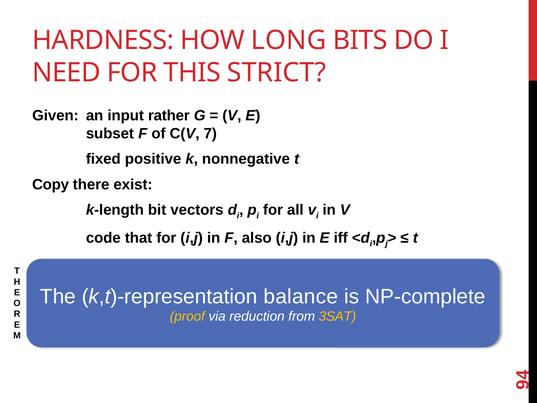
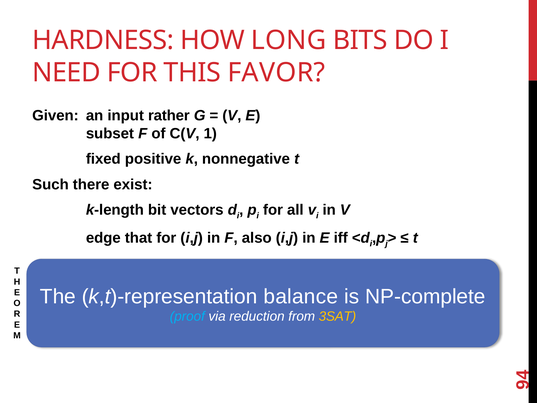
STRICT: STRICT -> FAVOR
7: 7 -> 1
Copy: Copy -> Such
code: code -> edge
proof colour: yellow -> light blue
